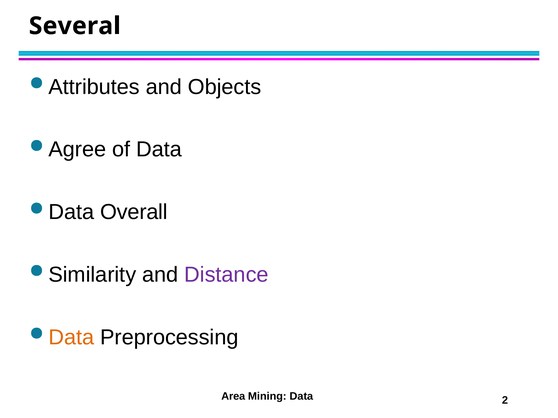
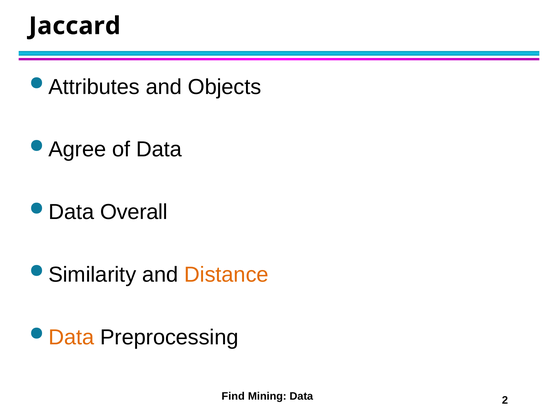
Several: Several -> Jaccard
Distance colour: purple -> orange
Area: Area -> Find
